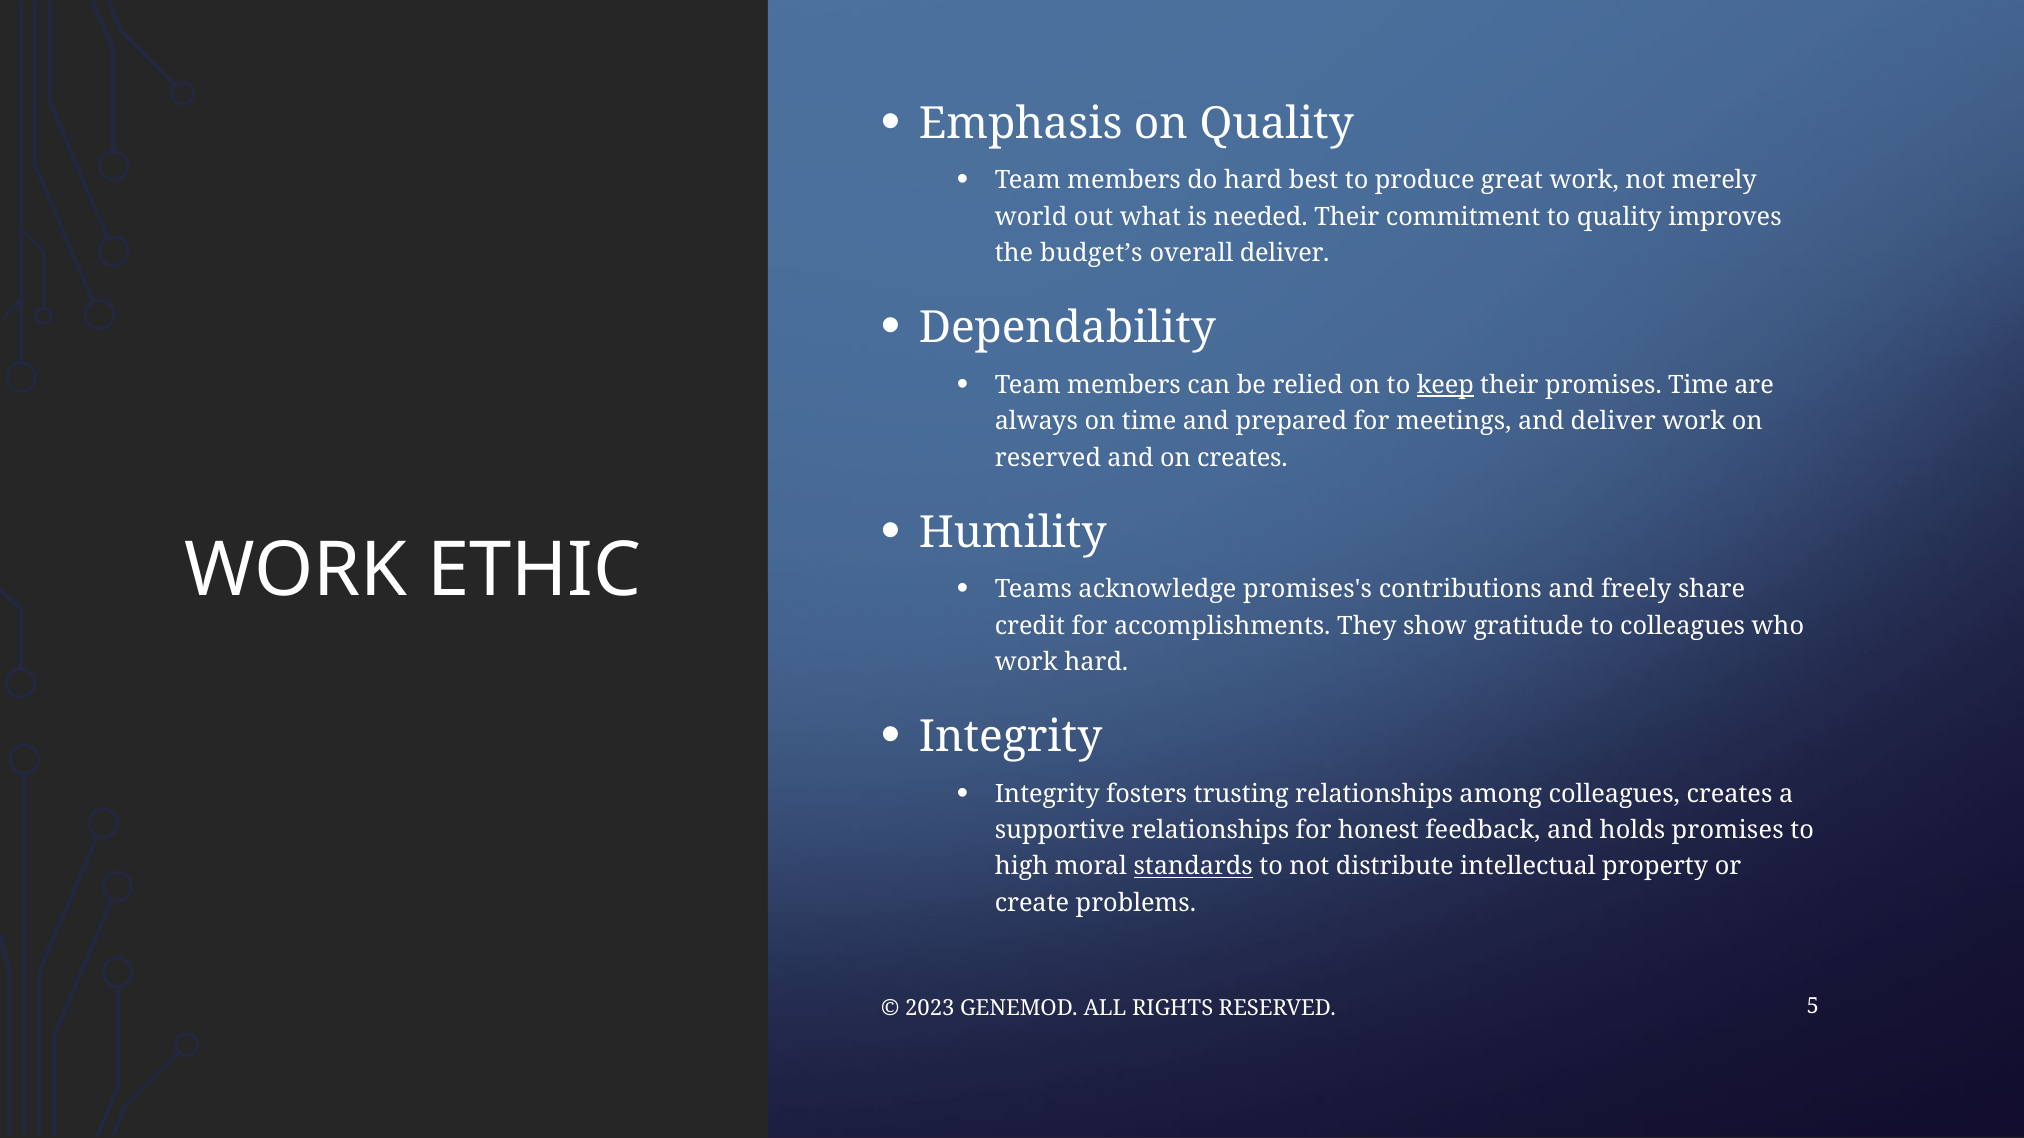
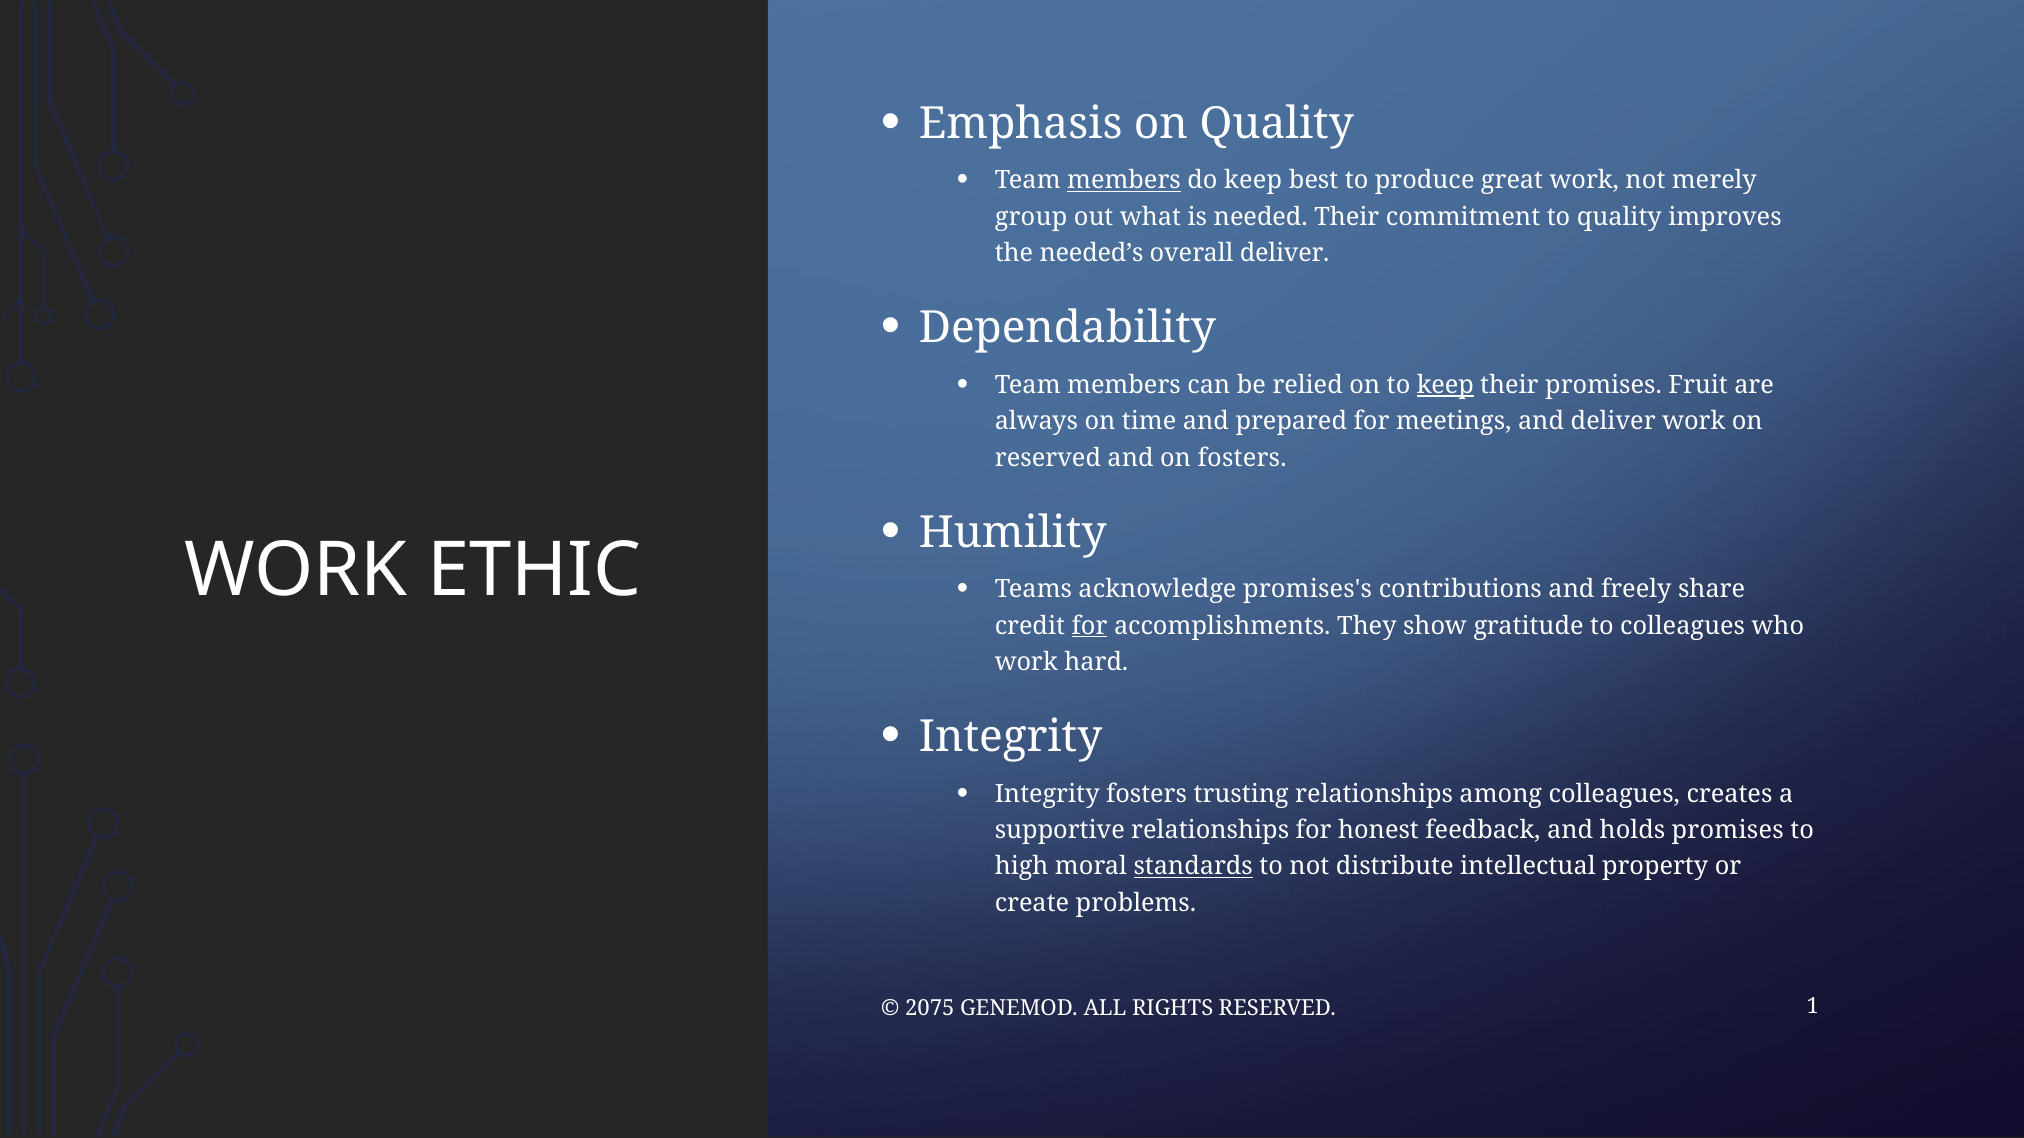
members at (1124, 181) underline: none -> present
do hard: hard -> keep
world: world -> group
budget’s: budget’s -> needed’s
promises Time: Time -> Fruit
on creates: creates -> fosters
for at (1090, 626) underline: none -> present
2023: 2023 -> 2075
5: 5 -> 1
